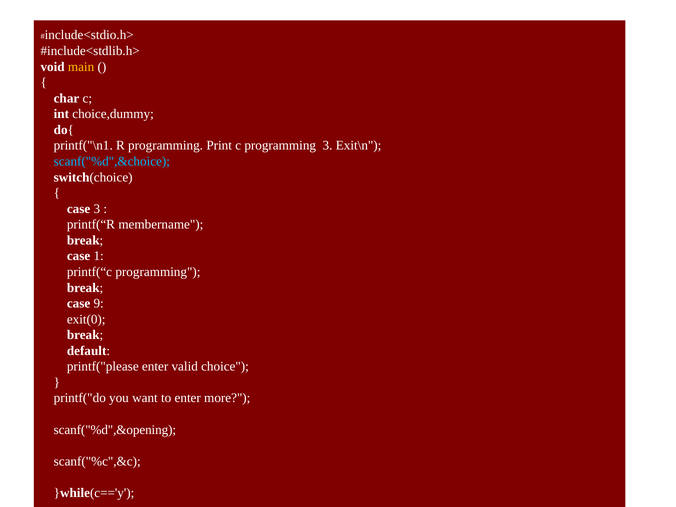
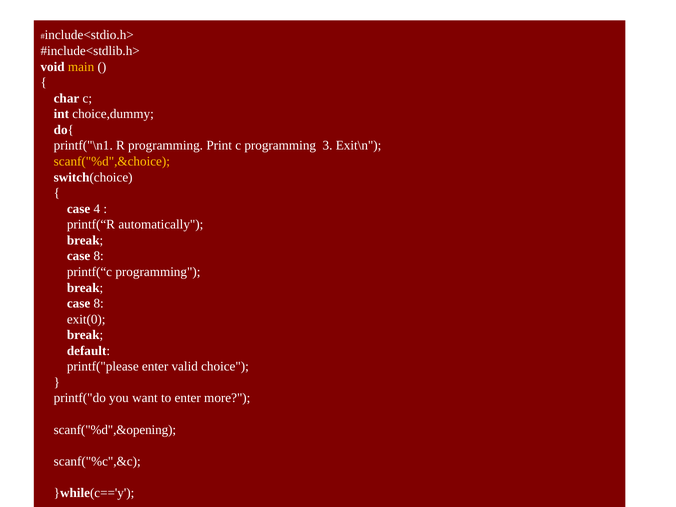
scanf("%d",&choice colour: light blue -> yellow
case 3: 3 -> 4
membername: membername -> automatically
1 at (99, 256): 1 -> 8
9 at (99, 303): 9 -> 8
